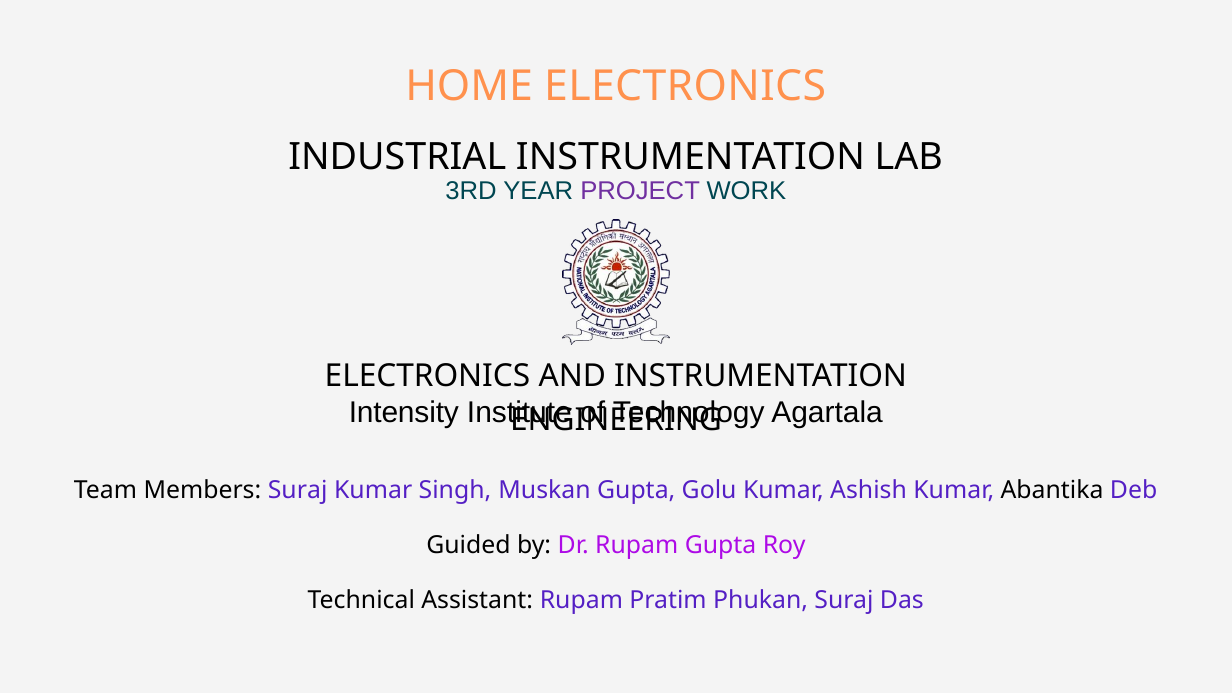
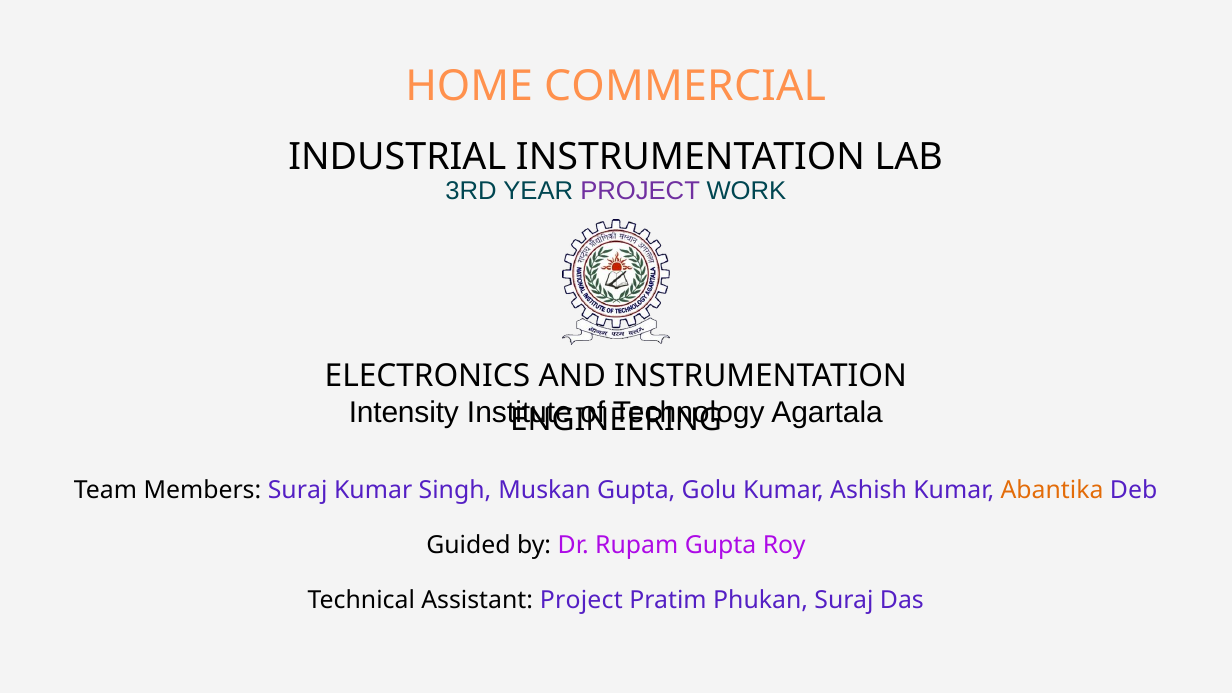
HOME ELECTRONICS: ELECTRONICS -> COMMERCIAL
Abantika colour: black -> orange
Assistant Rupam: Rupam -> Project
